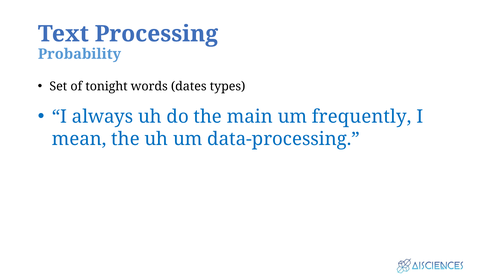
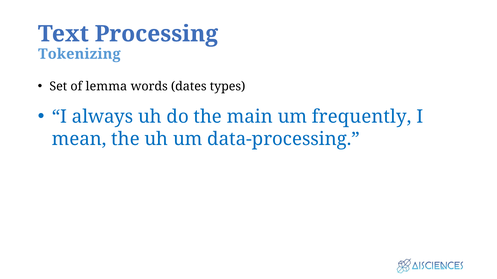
Probability: Probability -> Tokenizing
tonight: tonight -> lemma
